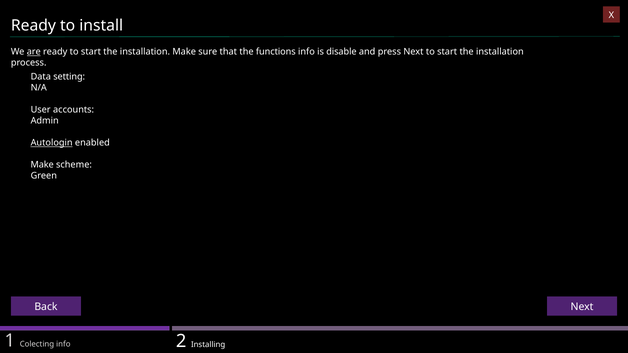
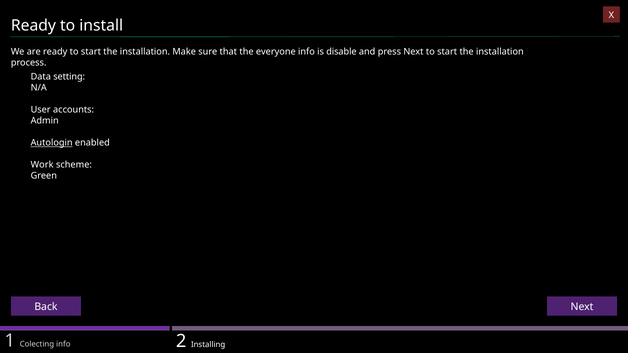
are underline: present -> none
functions: functions -> everyone
Make at (42, 165): Make -> Work
